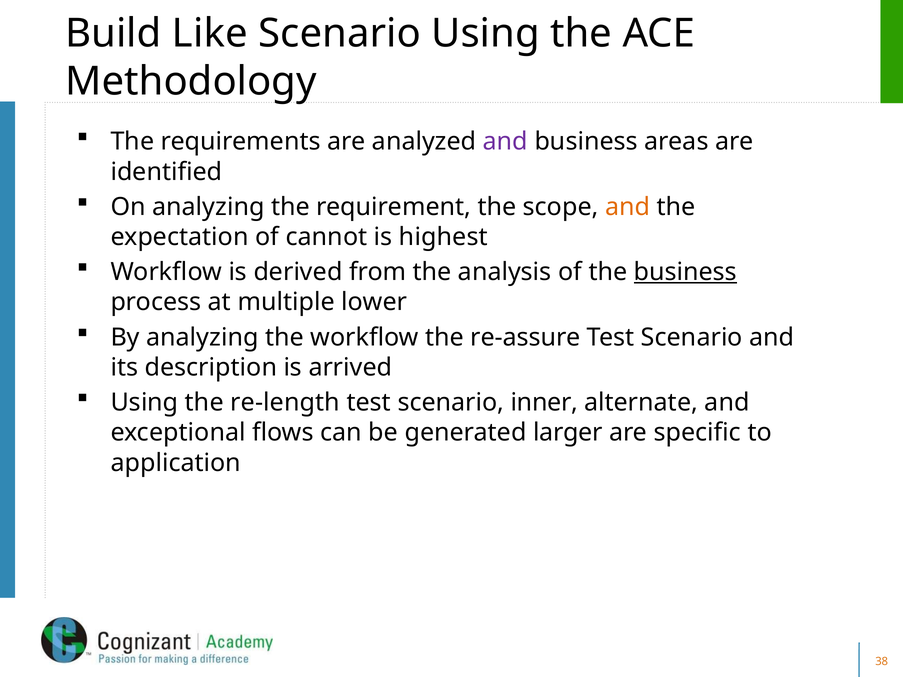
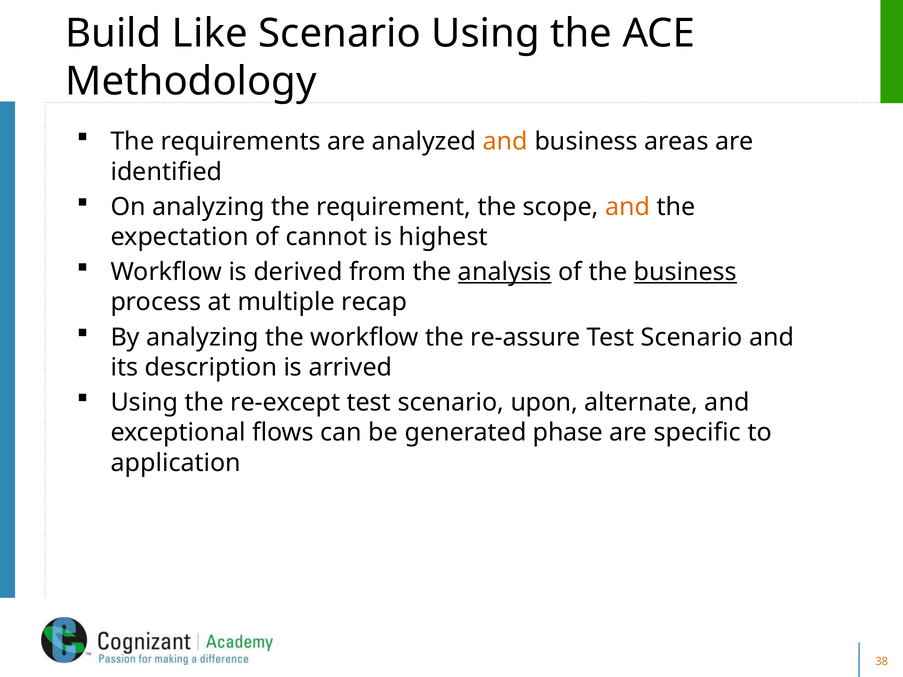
and at (505, 142) colour: purple -> orange
analysis underline: none -> present
lower: lower -> recap
re-length: re-length -> re-except
inner: inner -> upon
larger: larger -> phase
